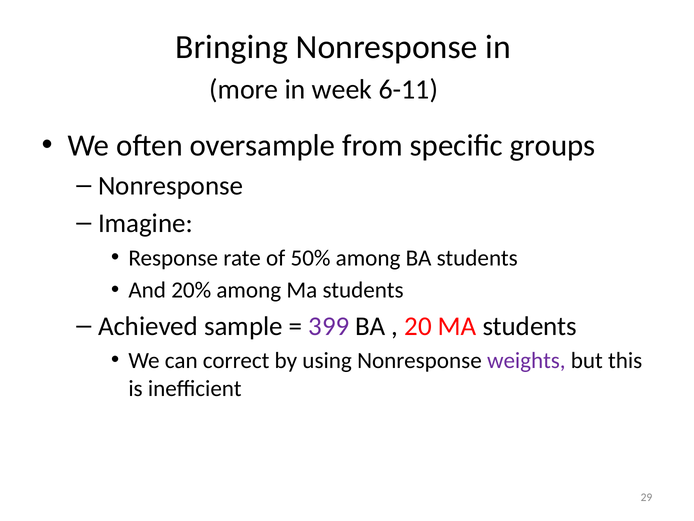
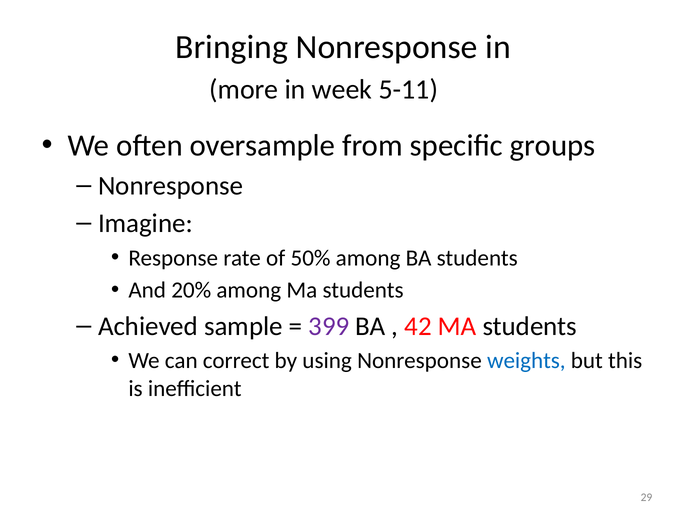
6-11: 6-11 -> 5-11
20: 20 -> 42
weights colour: purple -> blue
